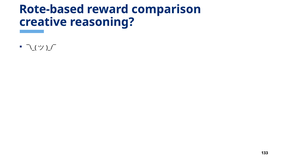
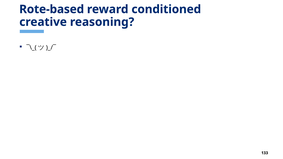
comparison: comparison -> conditioned
